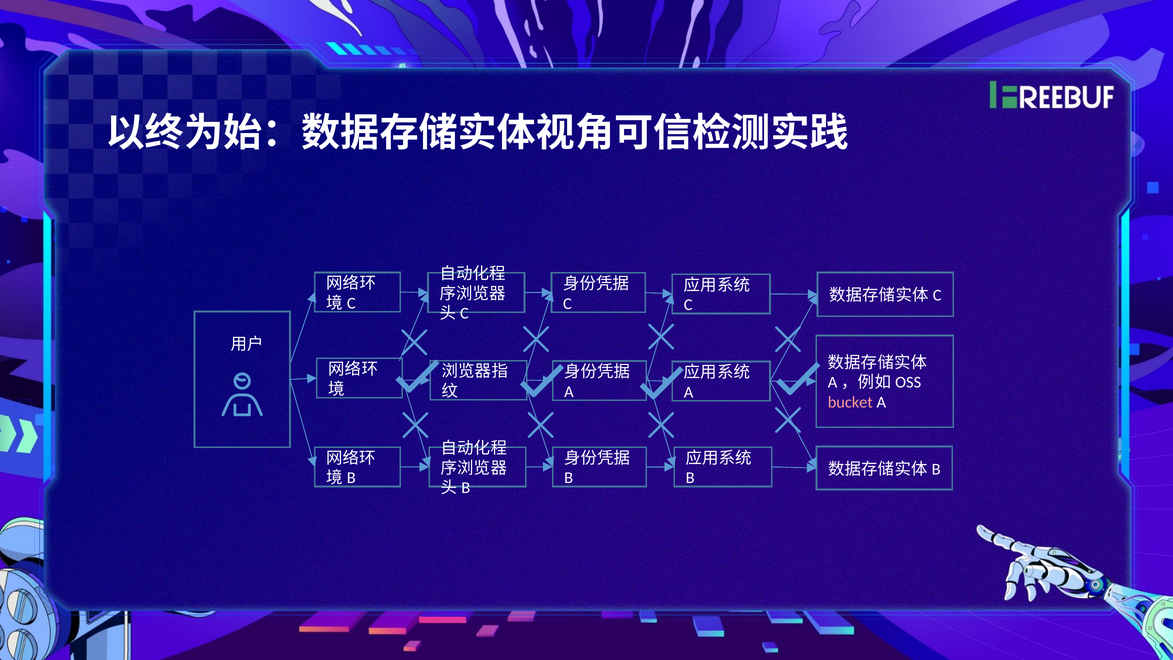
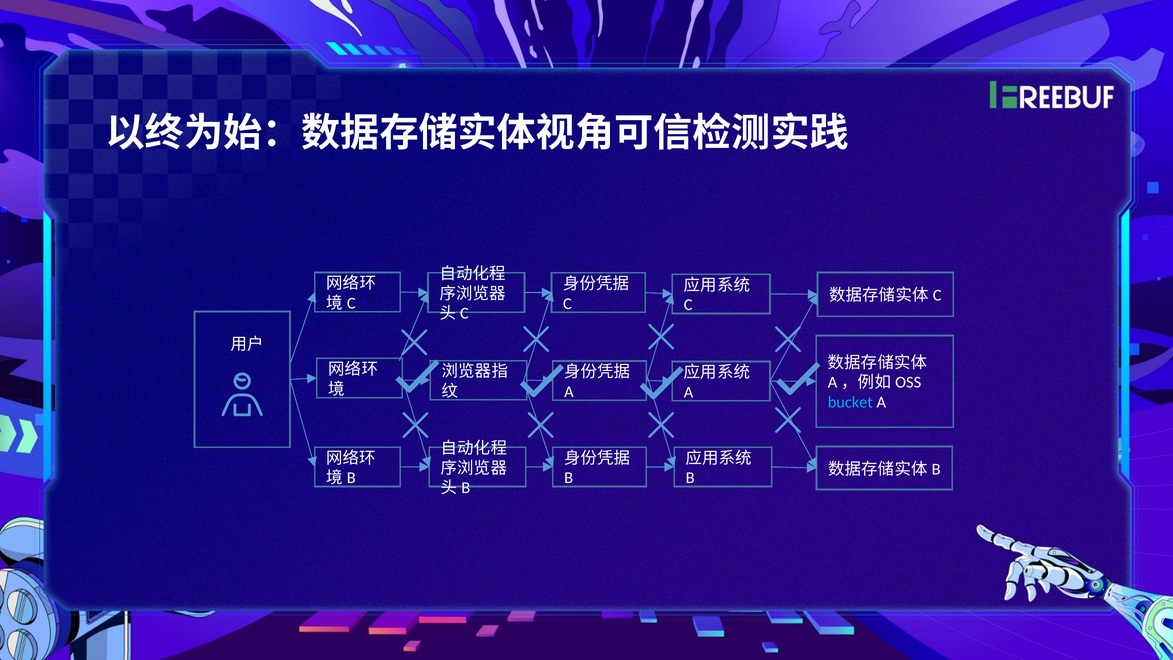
bucket colour: pink -> light blue
